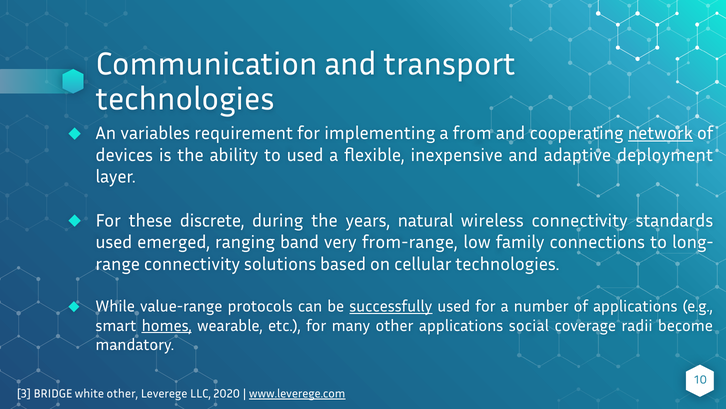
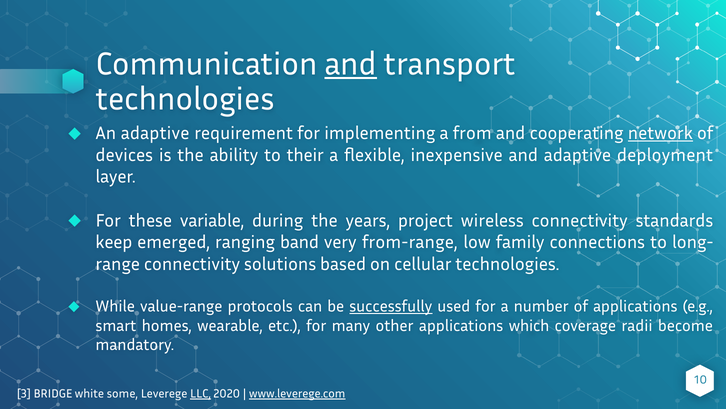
and at (351, 64) underline: none -> present
An variables: variables -> adaptive
to used: used -> their
discrete: discrete -> variable
natural: natural -> project
used at (114, 242): used -> keep
homes underline: present -> none
social: social -> which
white other: other -> some
LLC underline: none -> present
